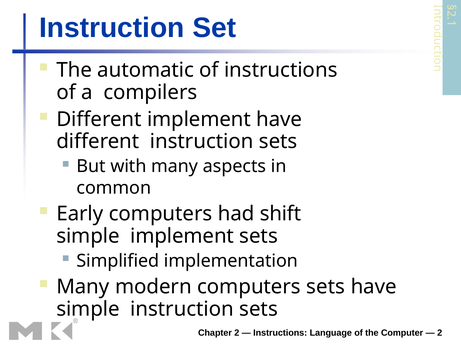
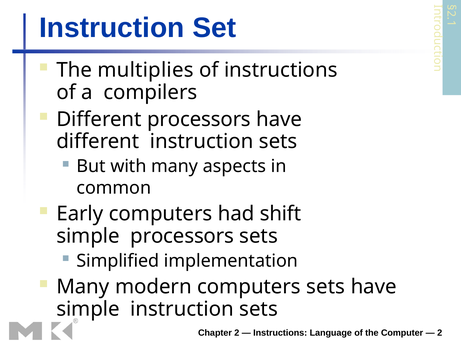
automatic: automatic -> multiplies
Different implement: implement -> processors
simple implement: implement -> processors
